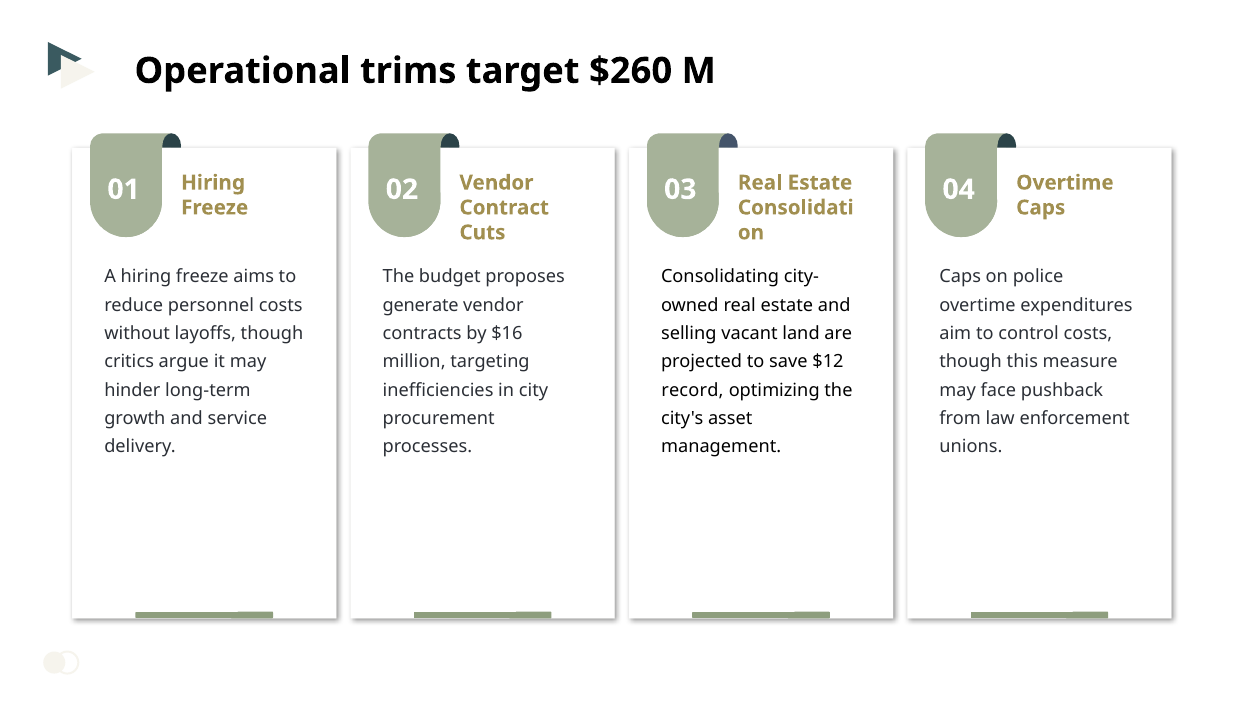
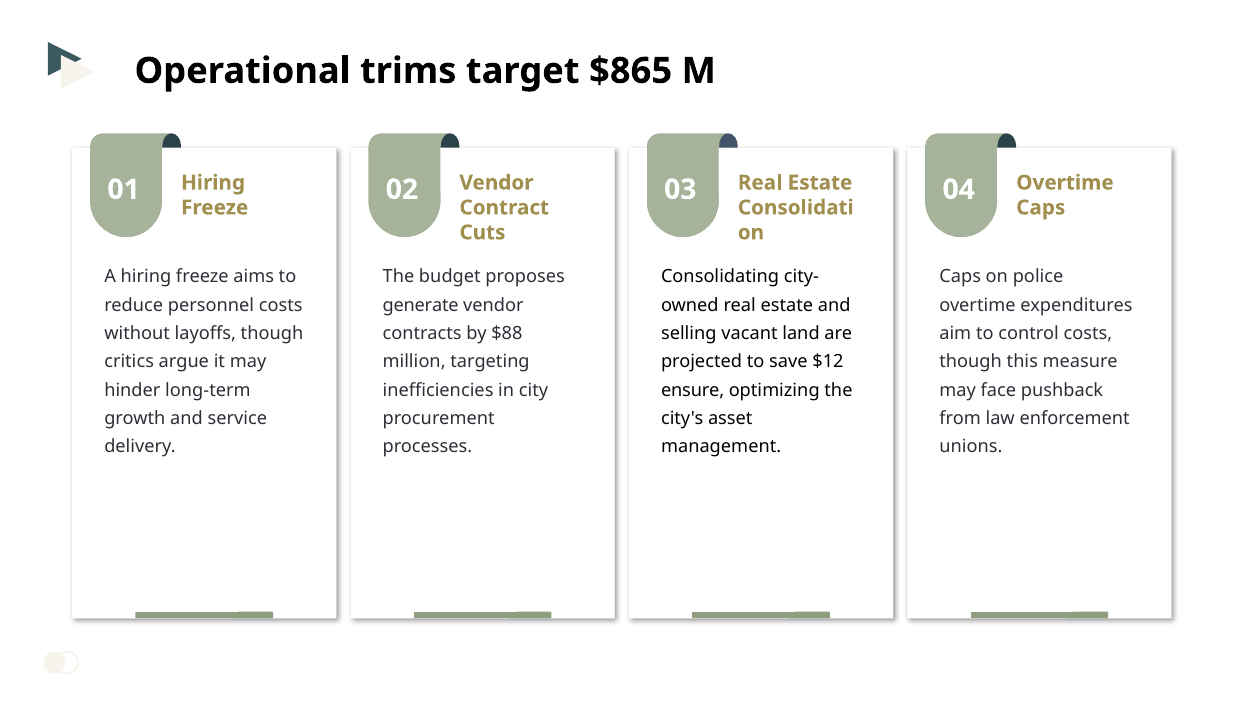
$260: $260 -> $865
$16: $16 -> $88
record: record -> ensure
